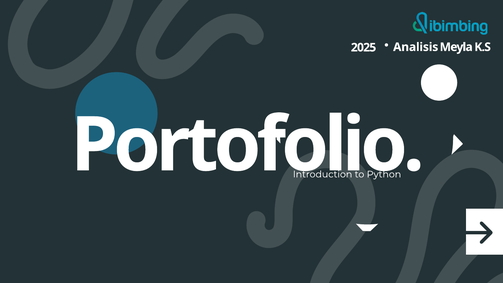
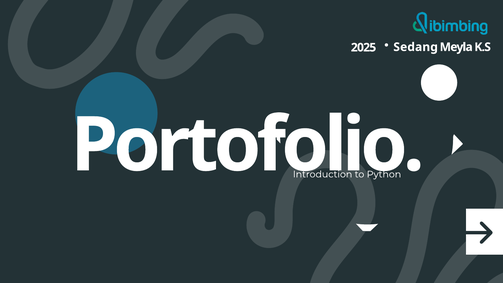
Analisis: Analisis -> Sedang
